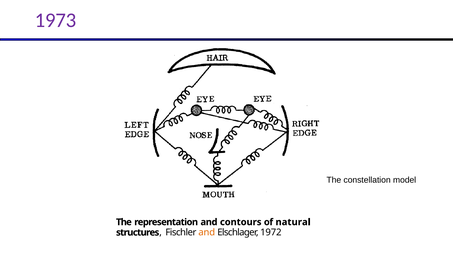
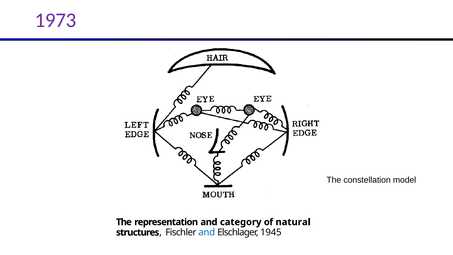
contours: contours -> category
and at (207, 232) colour: orange -> blue
1972: 1972 -> 1945
